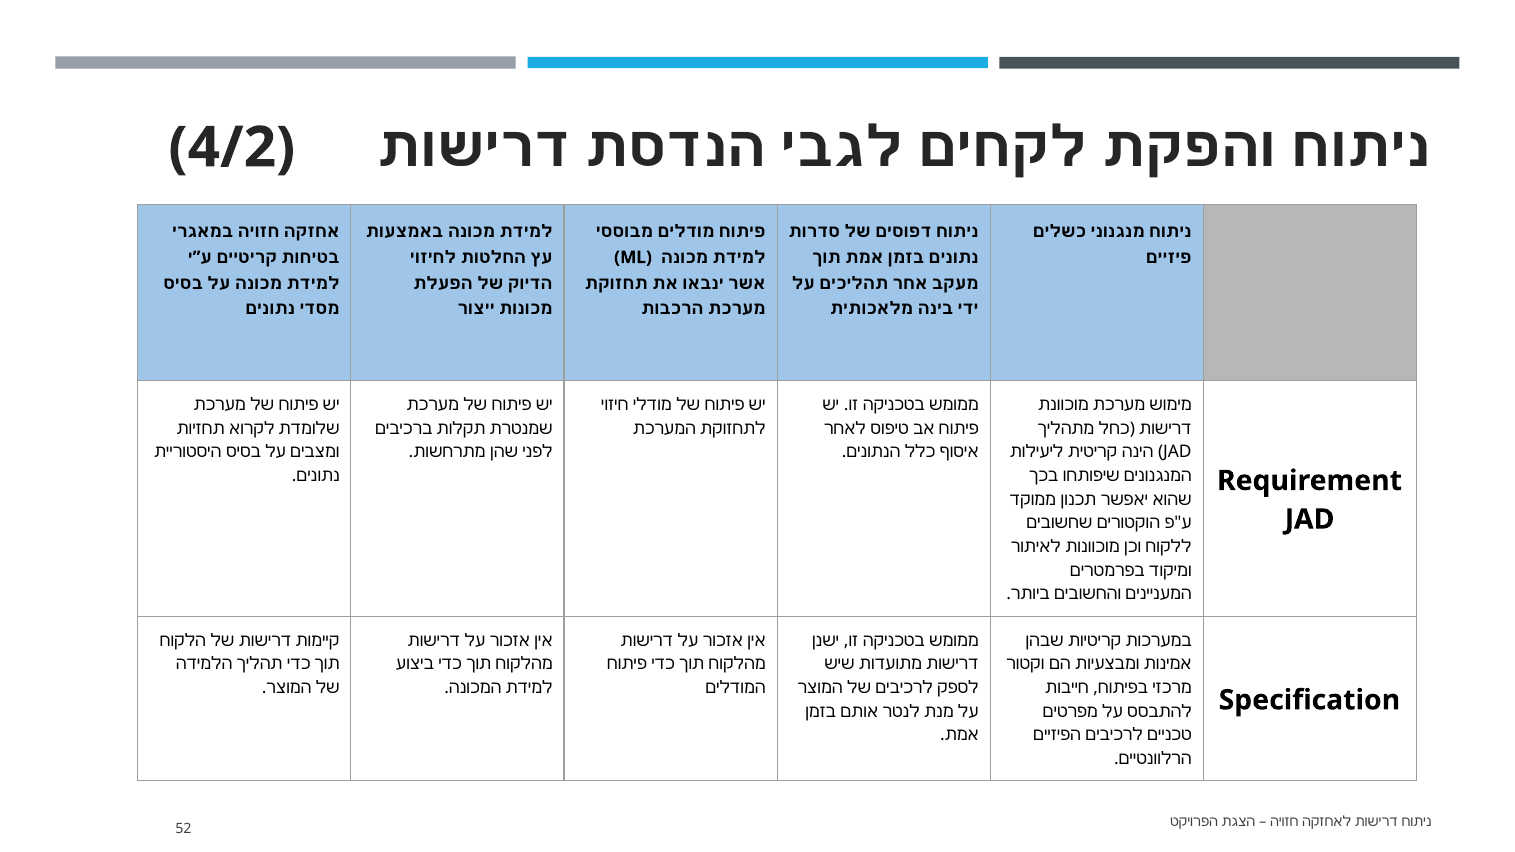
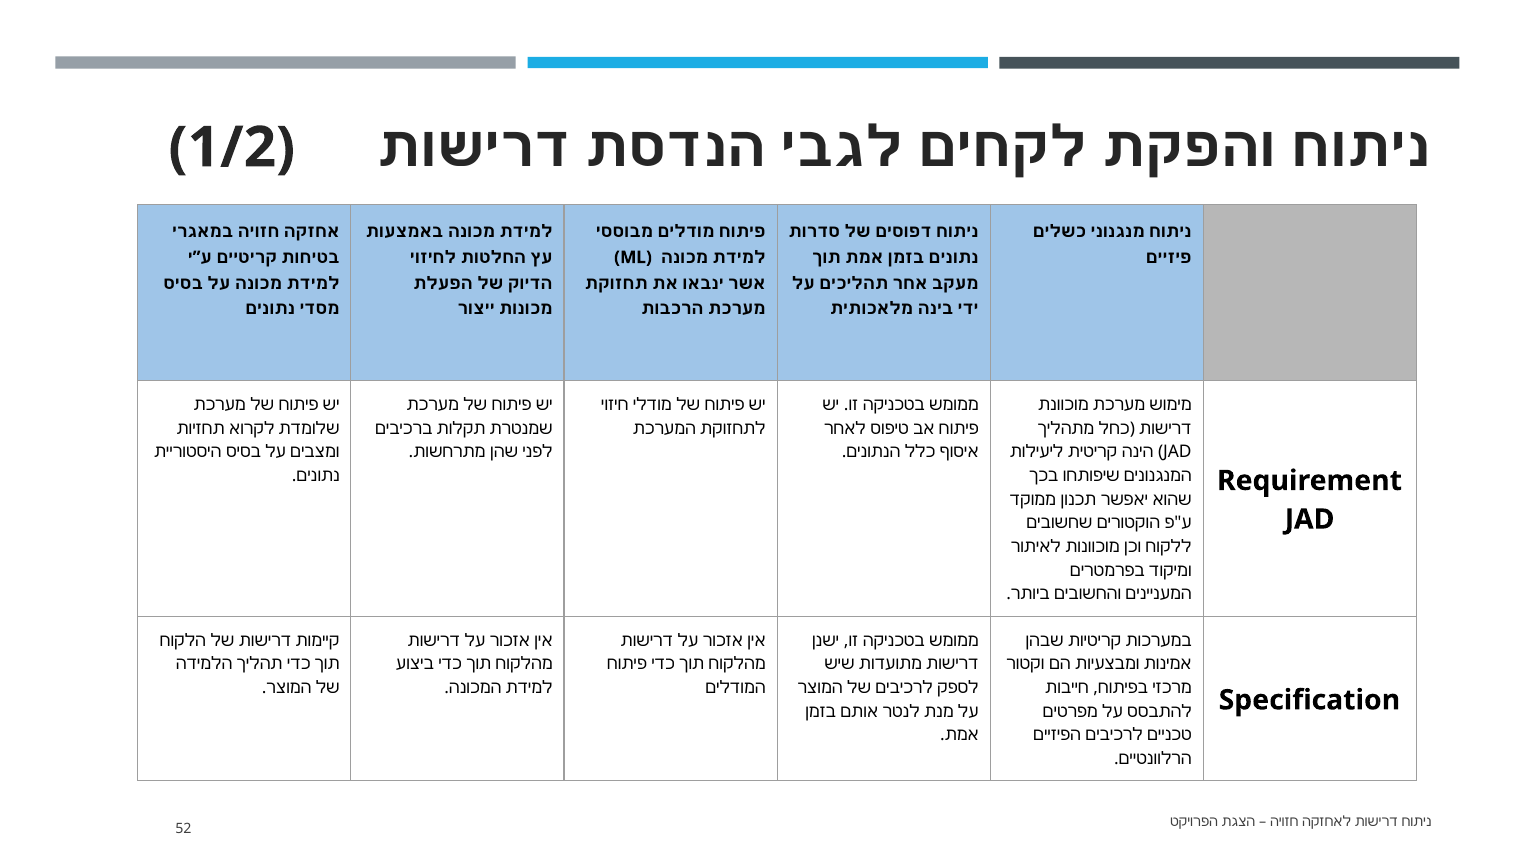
4/2: 4/2 -> 1/2
